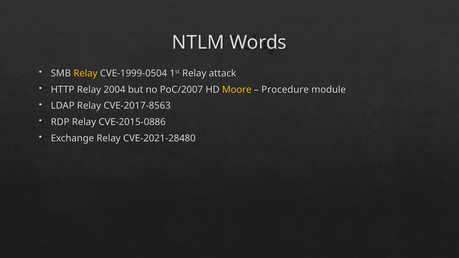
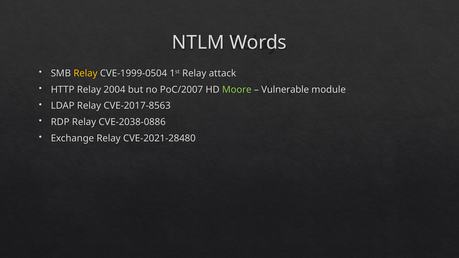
Moore colour: yellow -> light green
Procedure: Procedure -> Vulnerable
CVE-2015-0886: CVE-2015-0886 -> CVE-2038-0886
